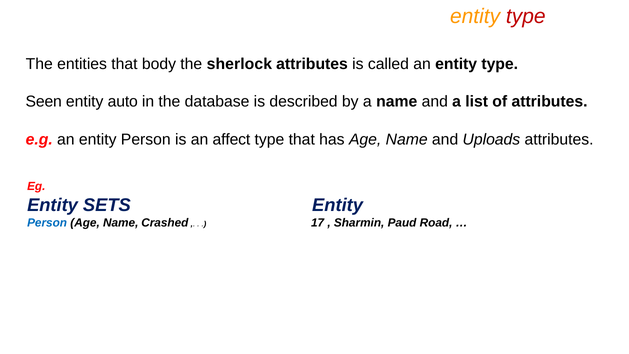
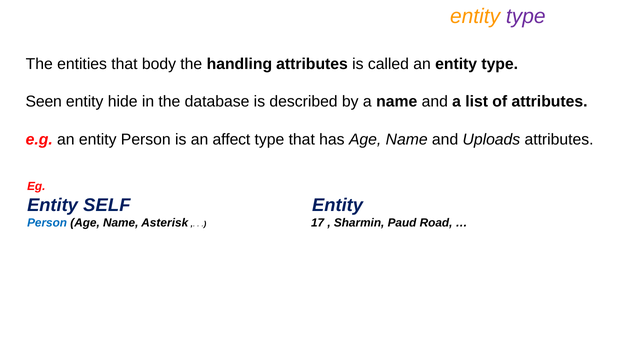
type at (526, 16) colour: red -> purple
sherlock: sherlock -> handling
auto: auto -> hide
SETS: SETS -> SELF
Crashed: Crashed -> Asterisk
